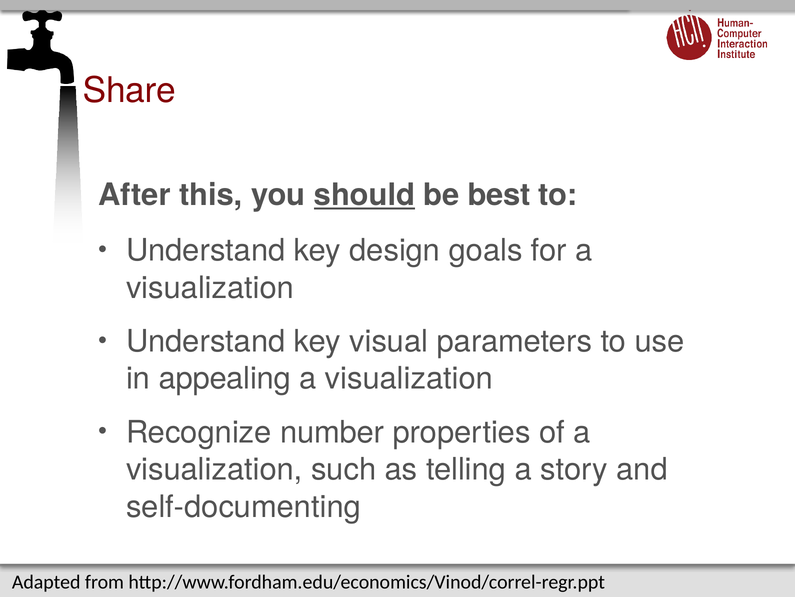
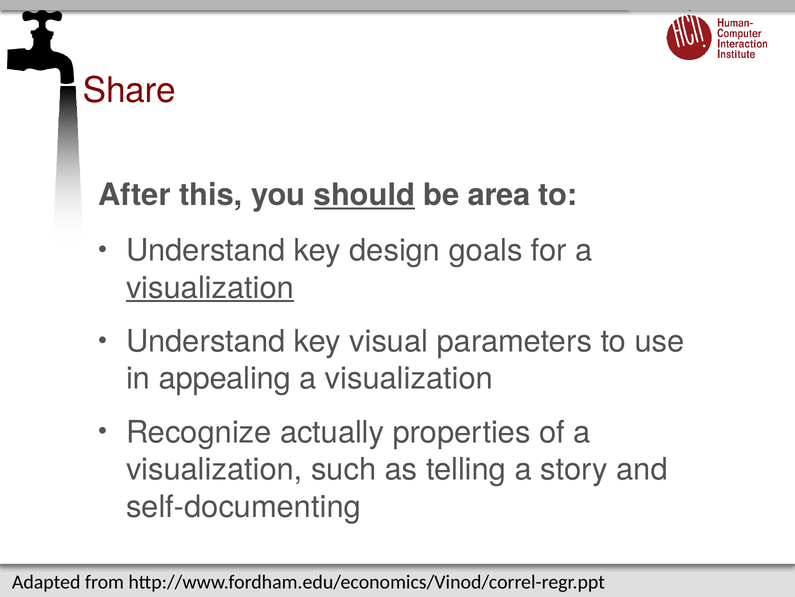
best: best -> area
visualization at (210, 287) underline: none -> present
number: number -> actually
